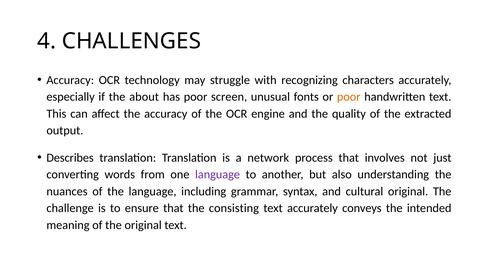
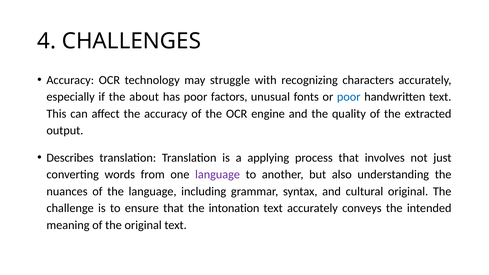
screen: screen -> factors
poor at (349, 97) colour: orange -> blue
network: network -> applying
consisting: consisting -> intonation
